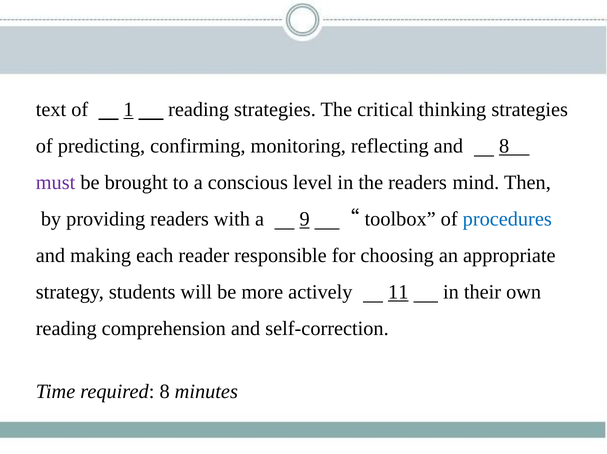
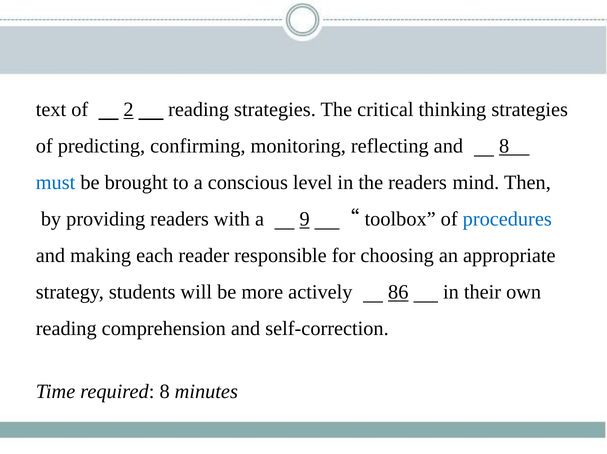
1: 1 -> 2
must colour: purple -> blue
11: 11 -> 86
